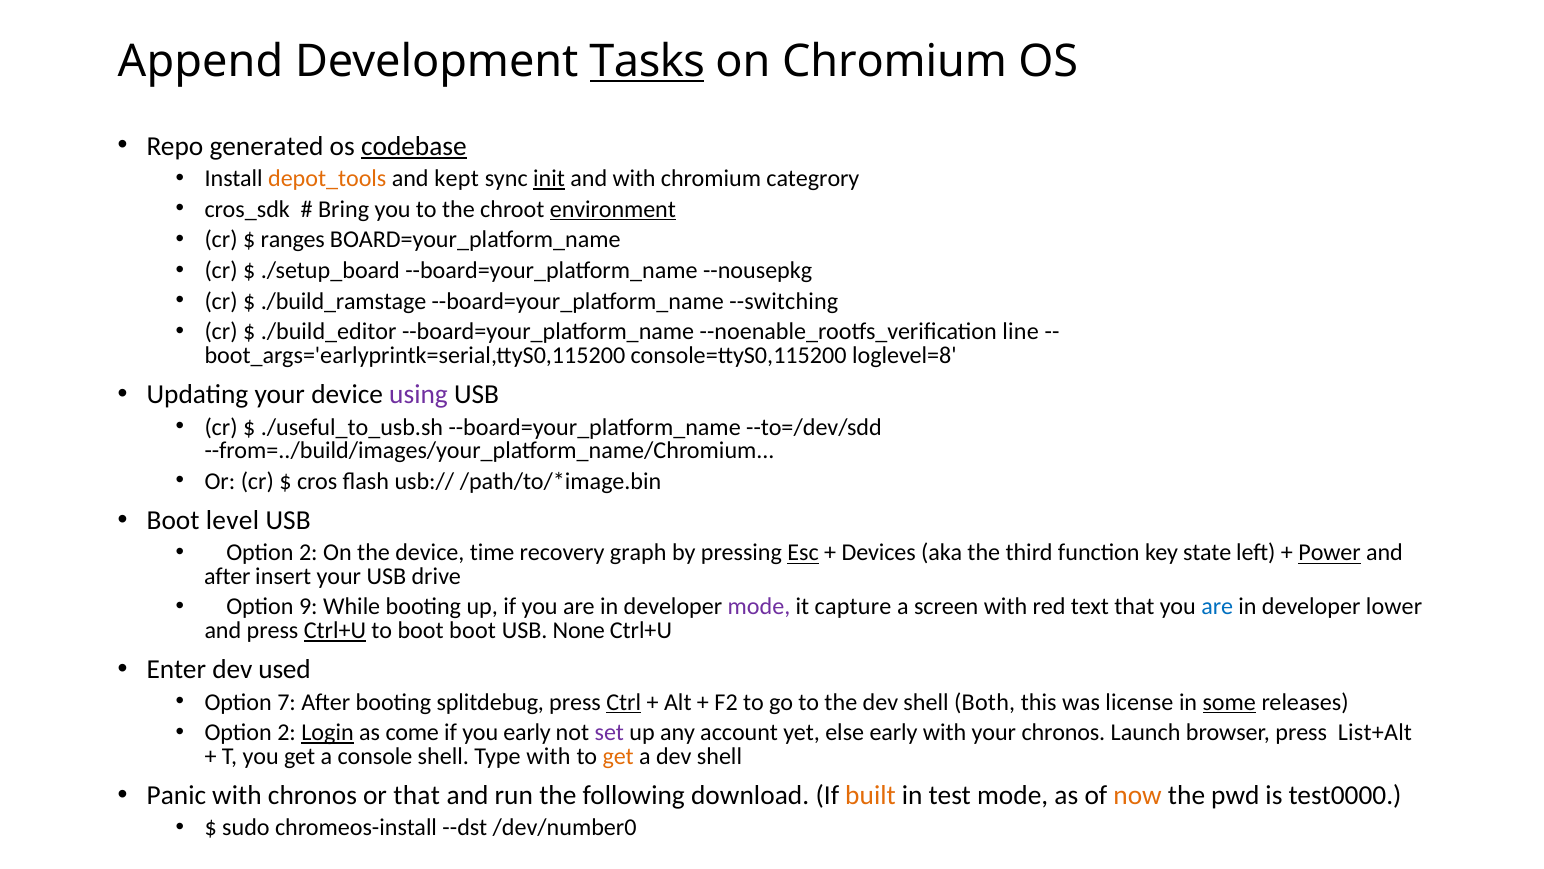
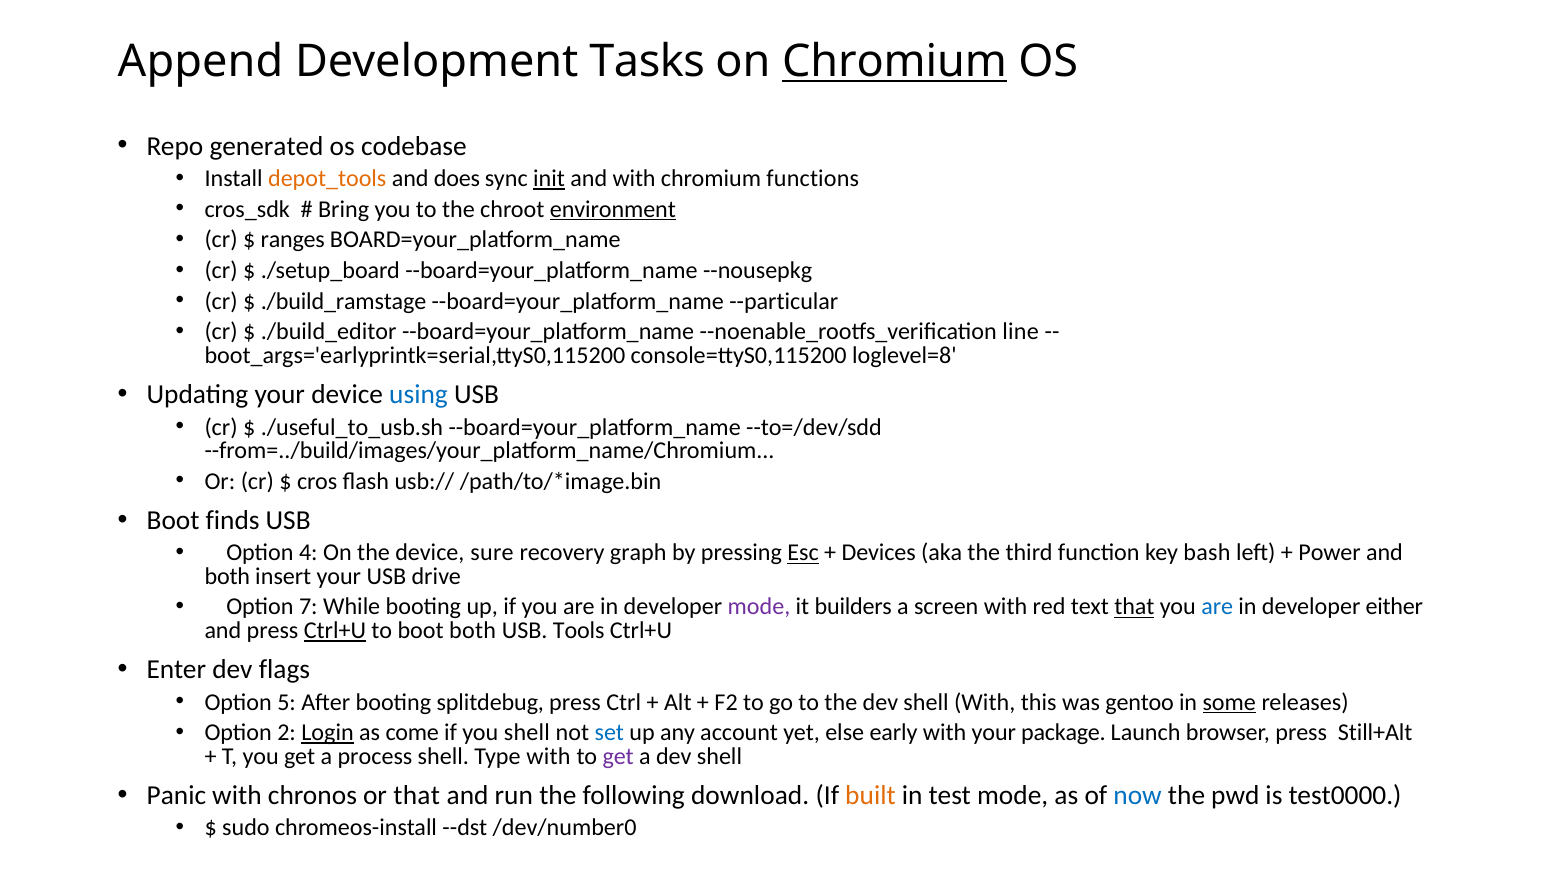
Tasks underline: present -> none
Chromium at (894, 62) underline: none -> present
codebase underline: present -> none
kept: kept -> does
categrory: categrory -> functions
--switching: --switching -> --particular
using colour: purple -> blue
level: level -> finds
2 at (308, 553): 2 -> 4
time: time -> sure
state: state -> bash
Power underline: present -> none
after at (227, 576): after -> both
9: 9 -> 7
capture: capture -> builders
that at (1134, 607) underline: none -> present
lower: lower -> either
boot boot: boot -> both
None: None -> Tools
used: used -> flags
7: 7 -> 5
Ctrl underline: present -> none
shell Both: Both -> With
license: license -> gentoo
you early: early -> shell
set colour: purple -> blue
your chronos: chronos -> package
List+Alt: List+Alt -> Still+Alt
console: console -> process
get at (618, 756) colour: orange -> purple
now colour: orange -> blue
